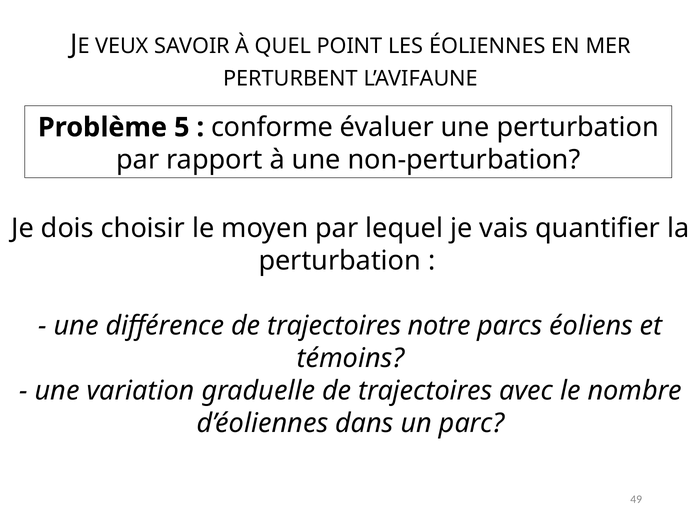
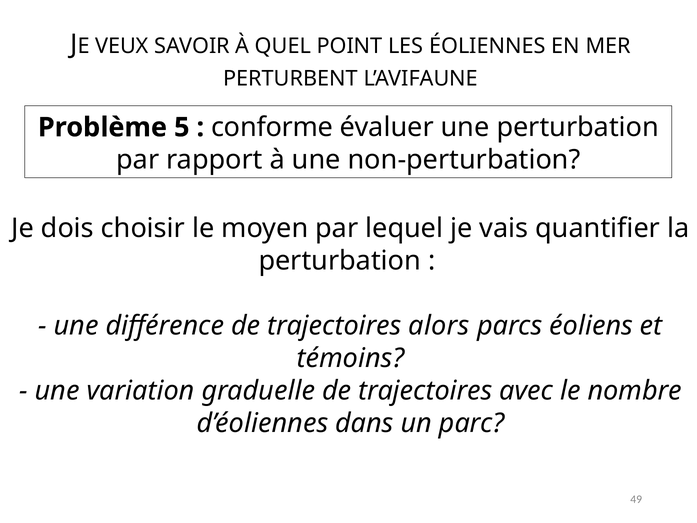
notre: notre -> alors
